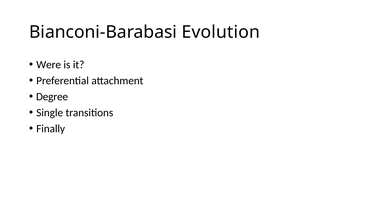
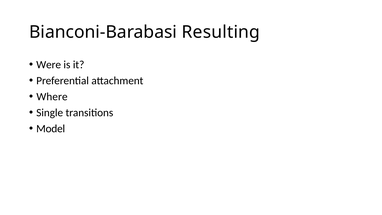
Evolution: Evolution -> Resulting
Degree: Degree -> Where
Finally: Finally -> Model
